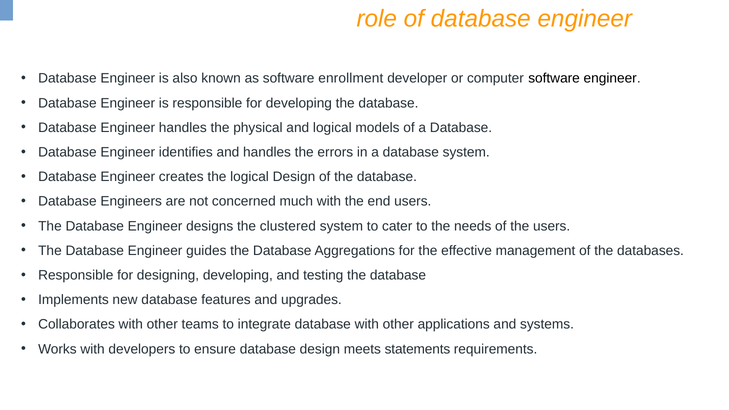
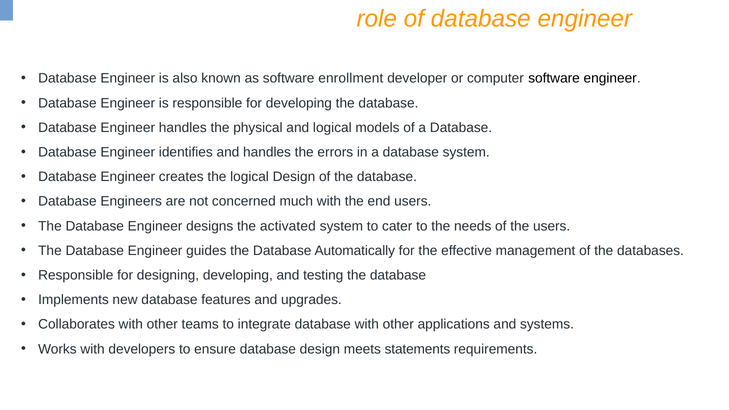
clustered: clustered -> activated
Aggregations: Aggregations -> Automatically
